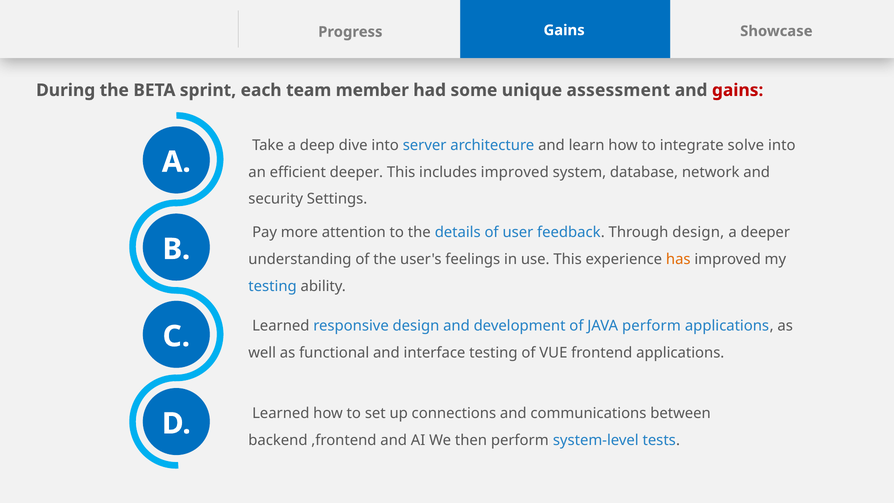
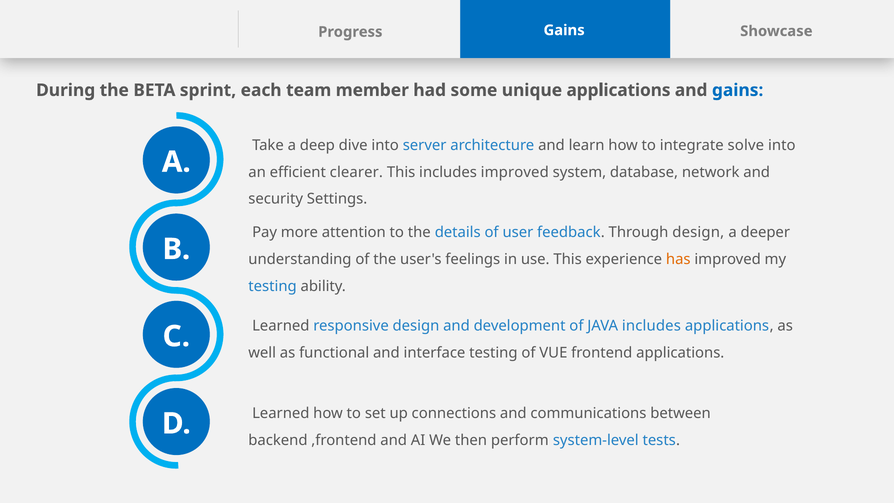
unique assessment: assessment -> applications
gains at (738, 90) colour: red -> blue
efficient deeper: deeper -> clearer
JAVA perform: perform -> includes
